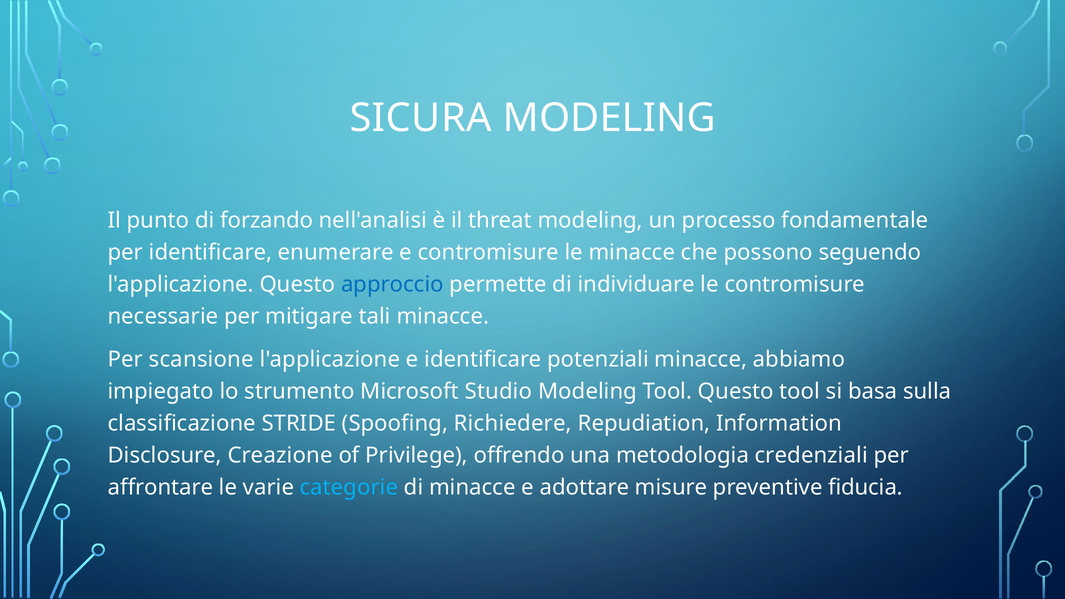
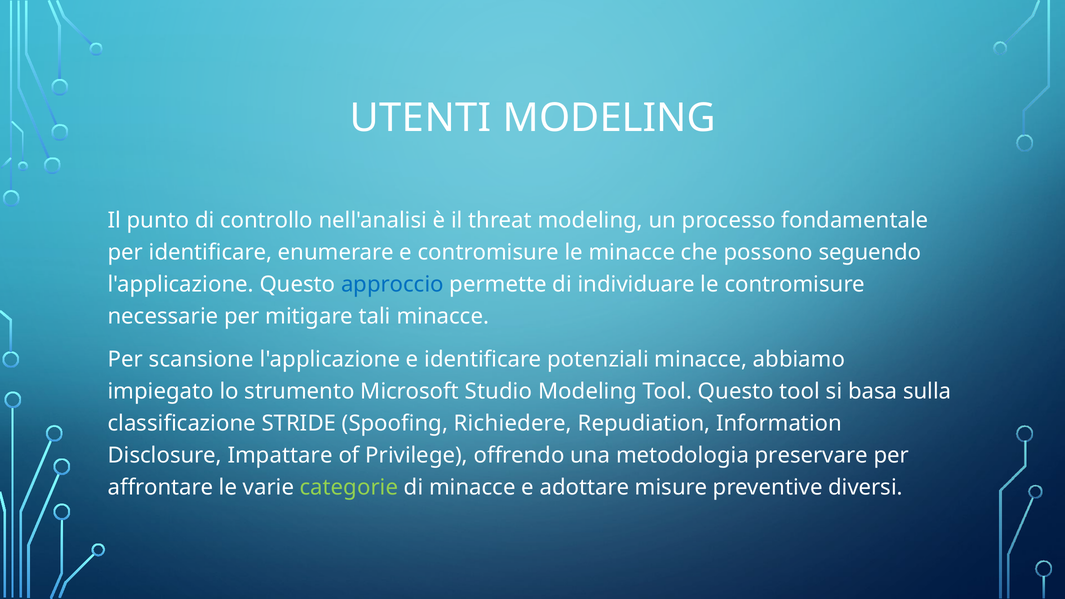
SICURA: SICURA -> UTENTI
forzando: forzando -> controllo
Creazione: Creazione -> Impattare
credenziali: credenziali -> preservare
categorie colour: light blue -> light green
fiducia: fiducia -> diversi
